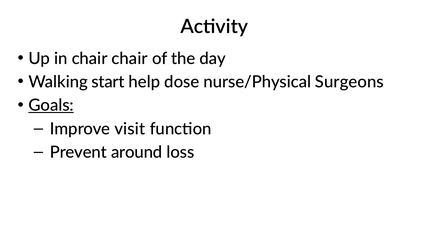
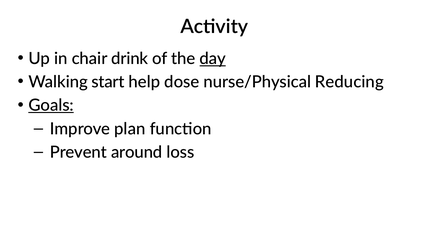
chair chair: chair -> drink
day underline: none -> present
Surgeons: Surgeons -> Reducing
visit: visit -> plan
